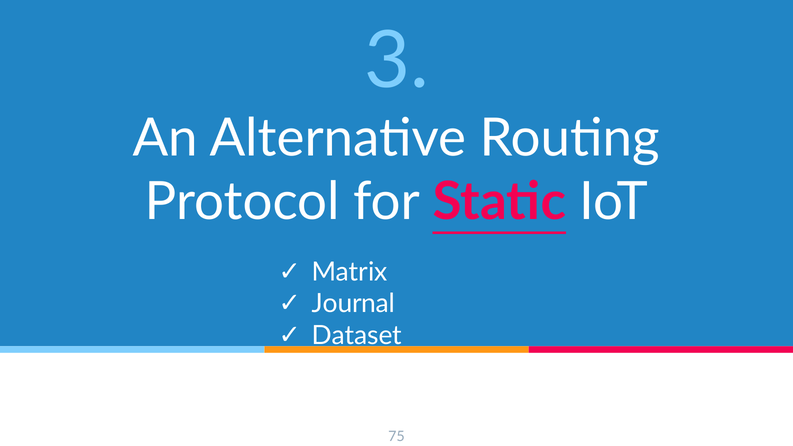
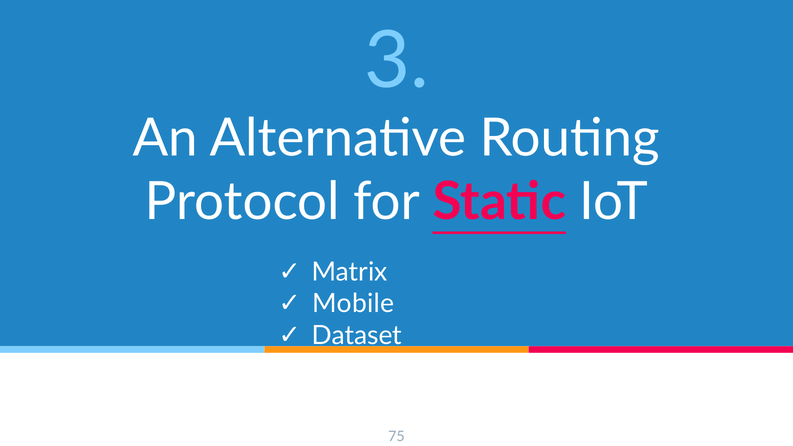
Journal: Journal -> Mobile
